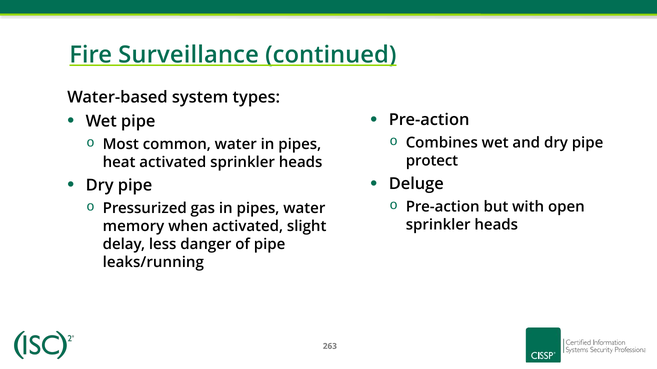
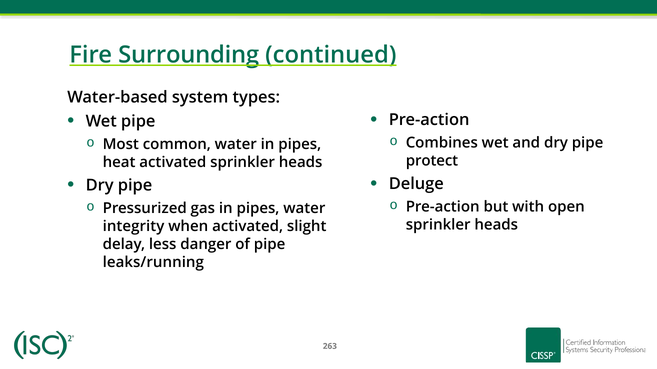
Surveillance: Surveillance -> Surrounding
memory: memory -> integrity
